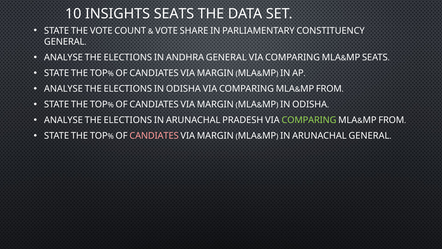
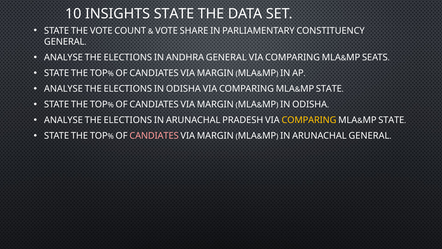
INSIGHTS SEATS: SEATS -> STATE
FROM at (329, 89): FROM -> STATE
COMPARING at (309, 120) colour: light green -> yellow
FROM at (391, 120): FROM -> STATE
